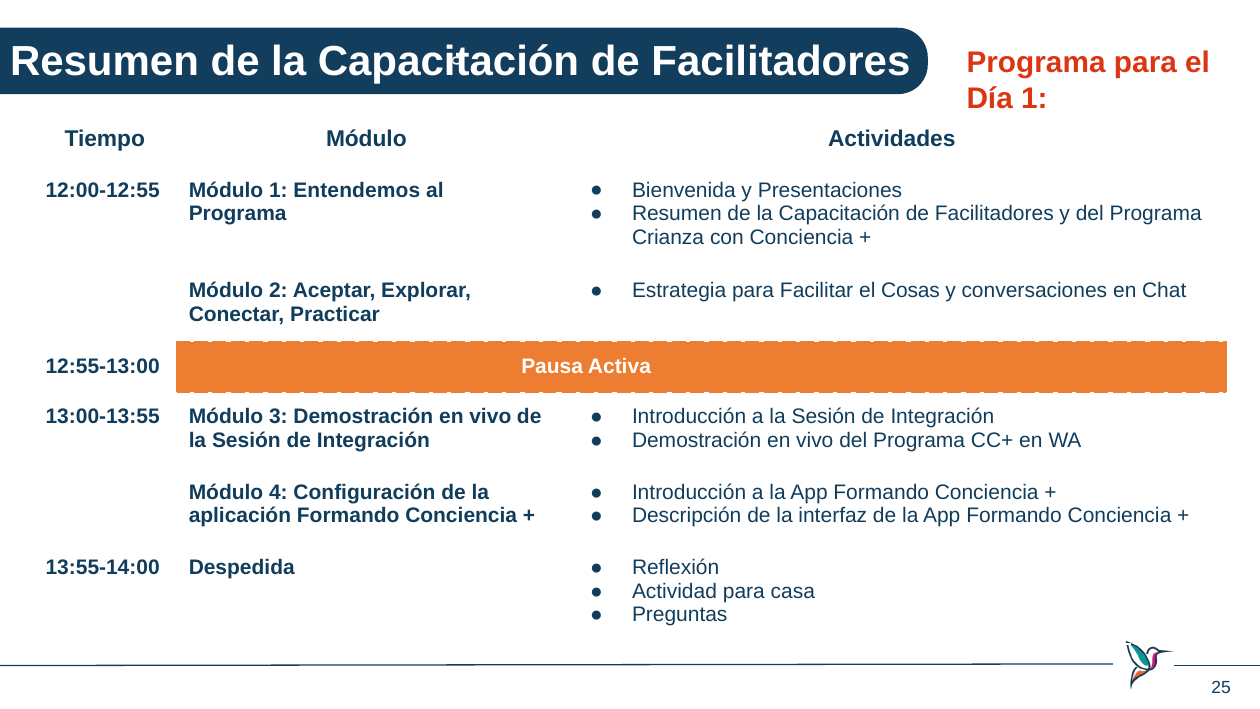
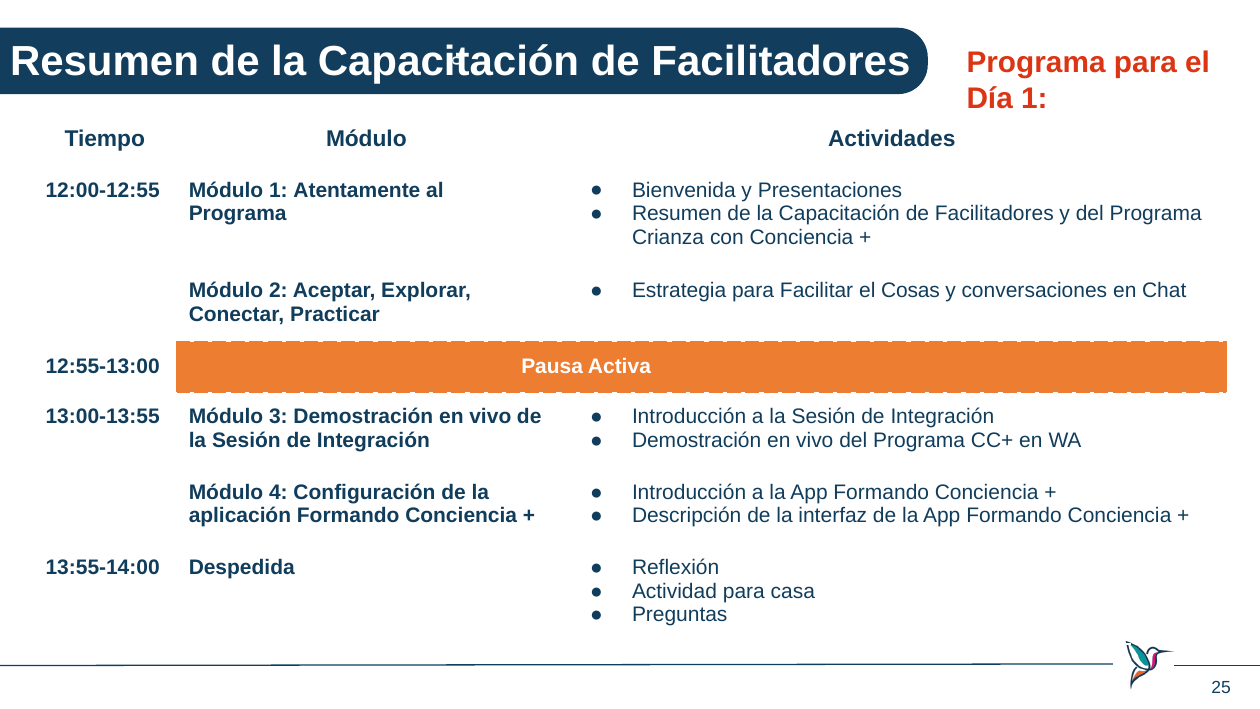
Entendemos: Entendemos -> Atentamente
